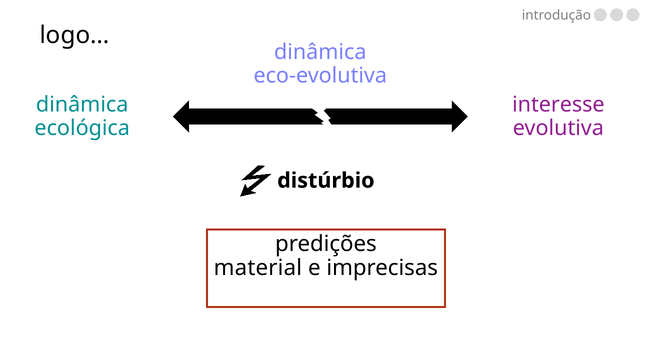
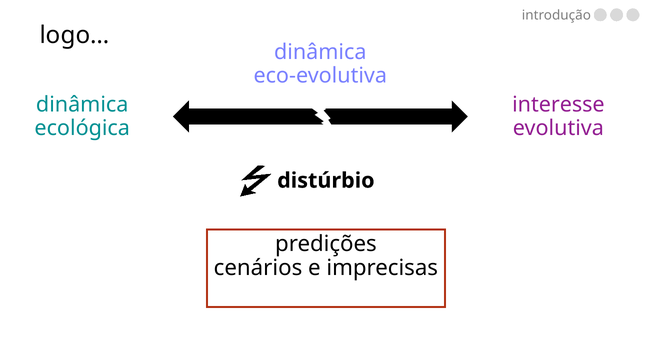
material: material -> cenários
